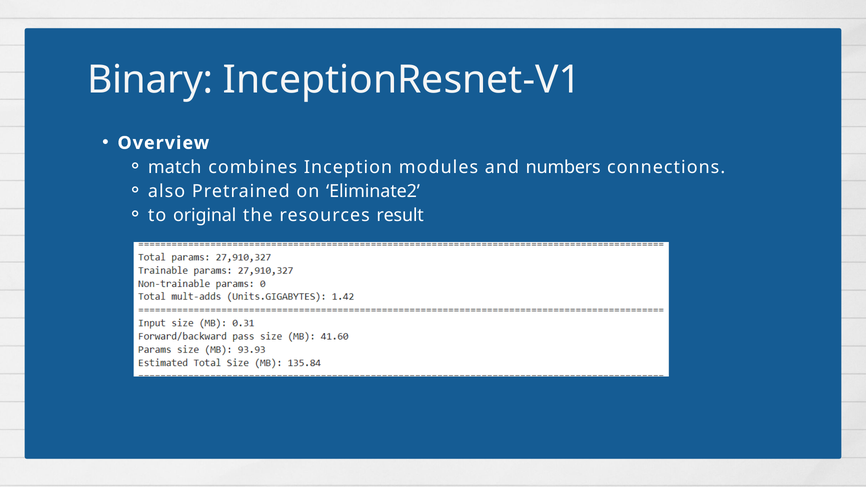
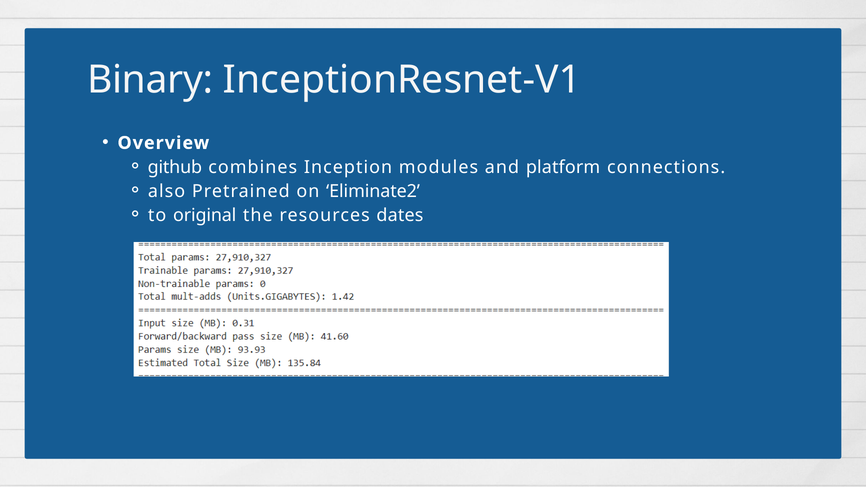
match: match -> github
numbers: numbers -> platform
result: result -> dates
